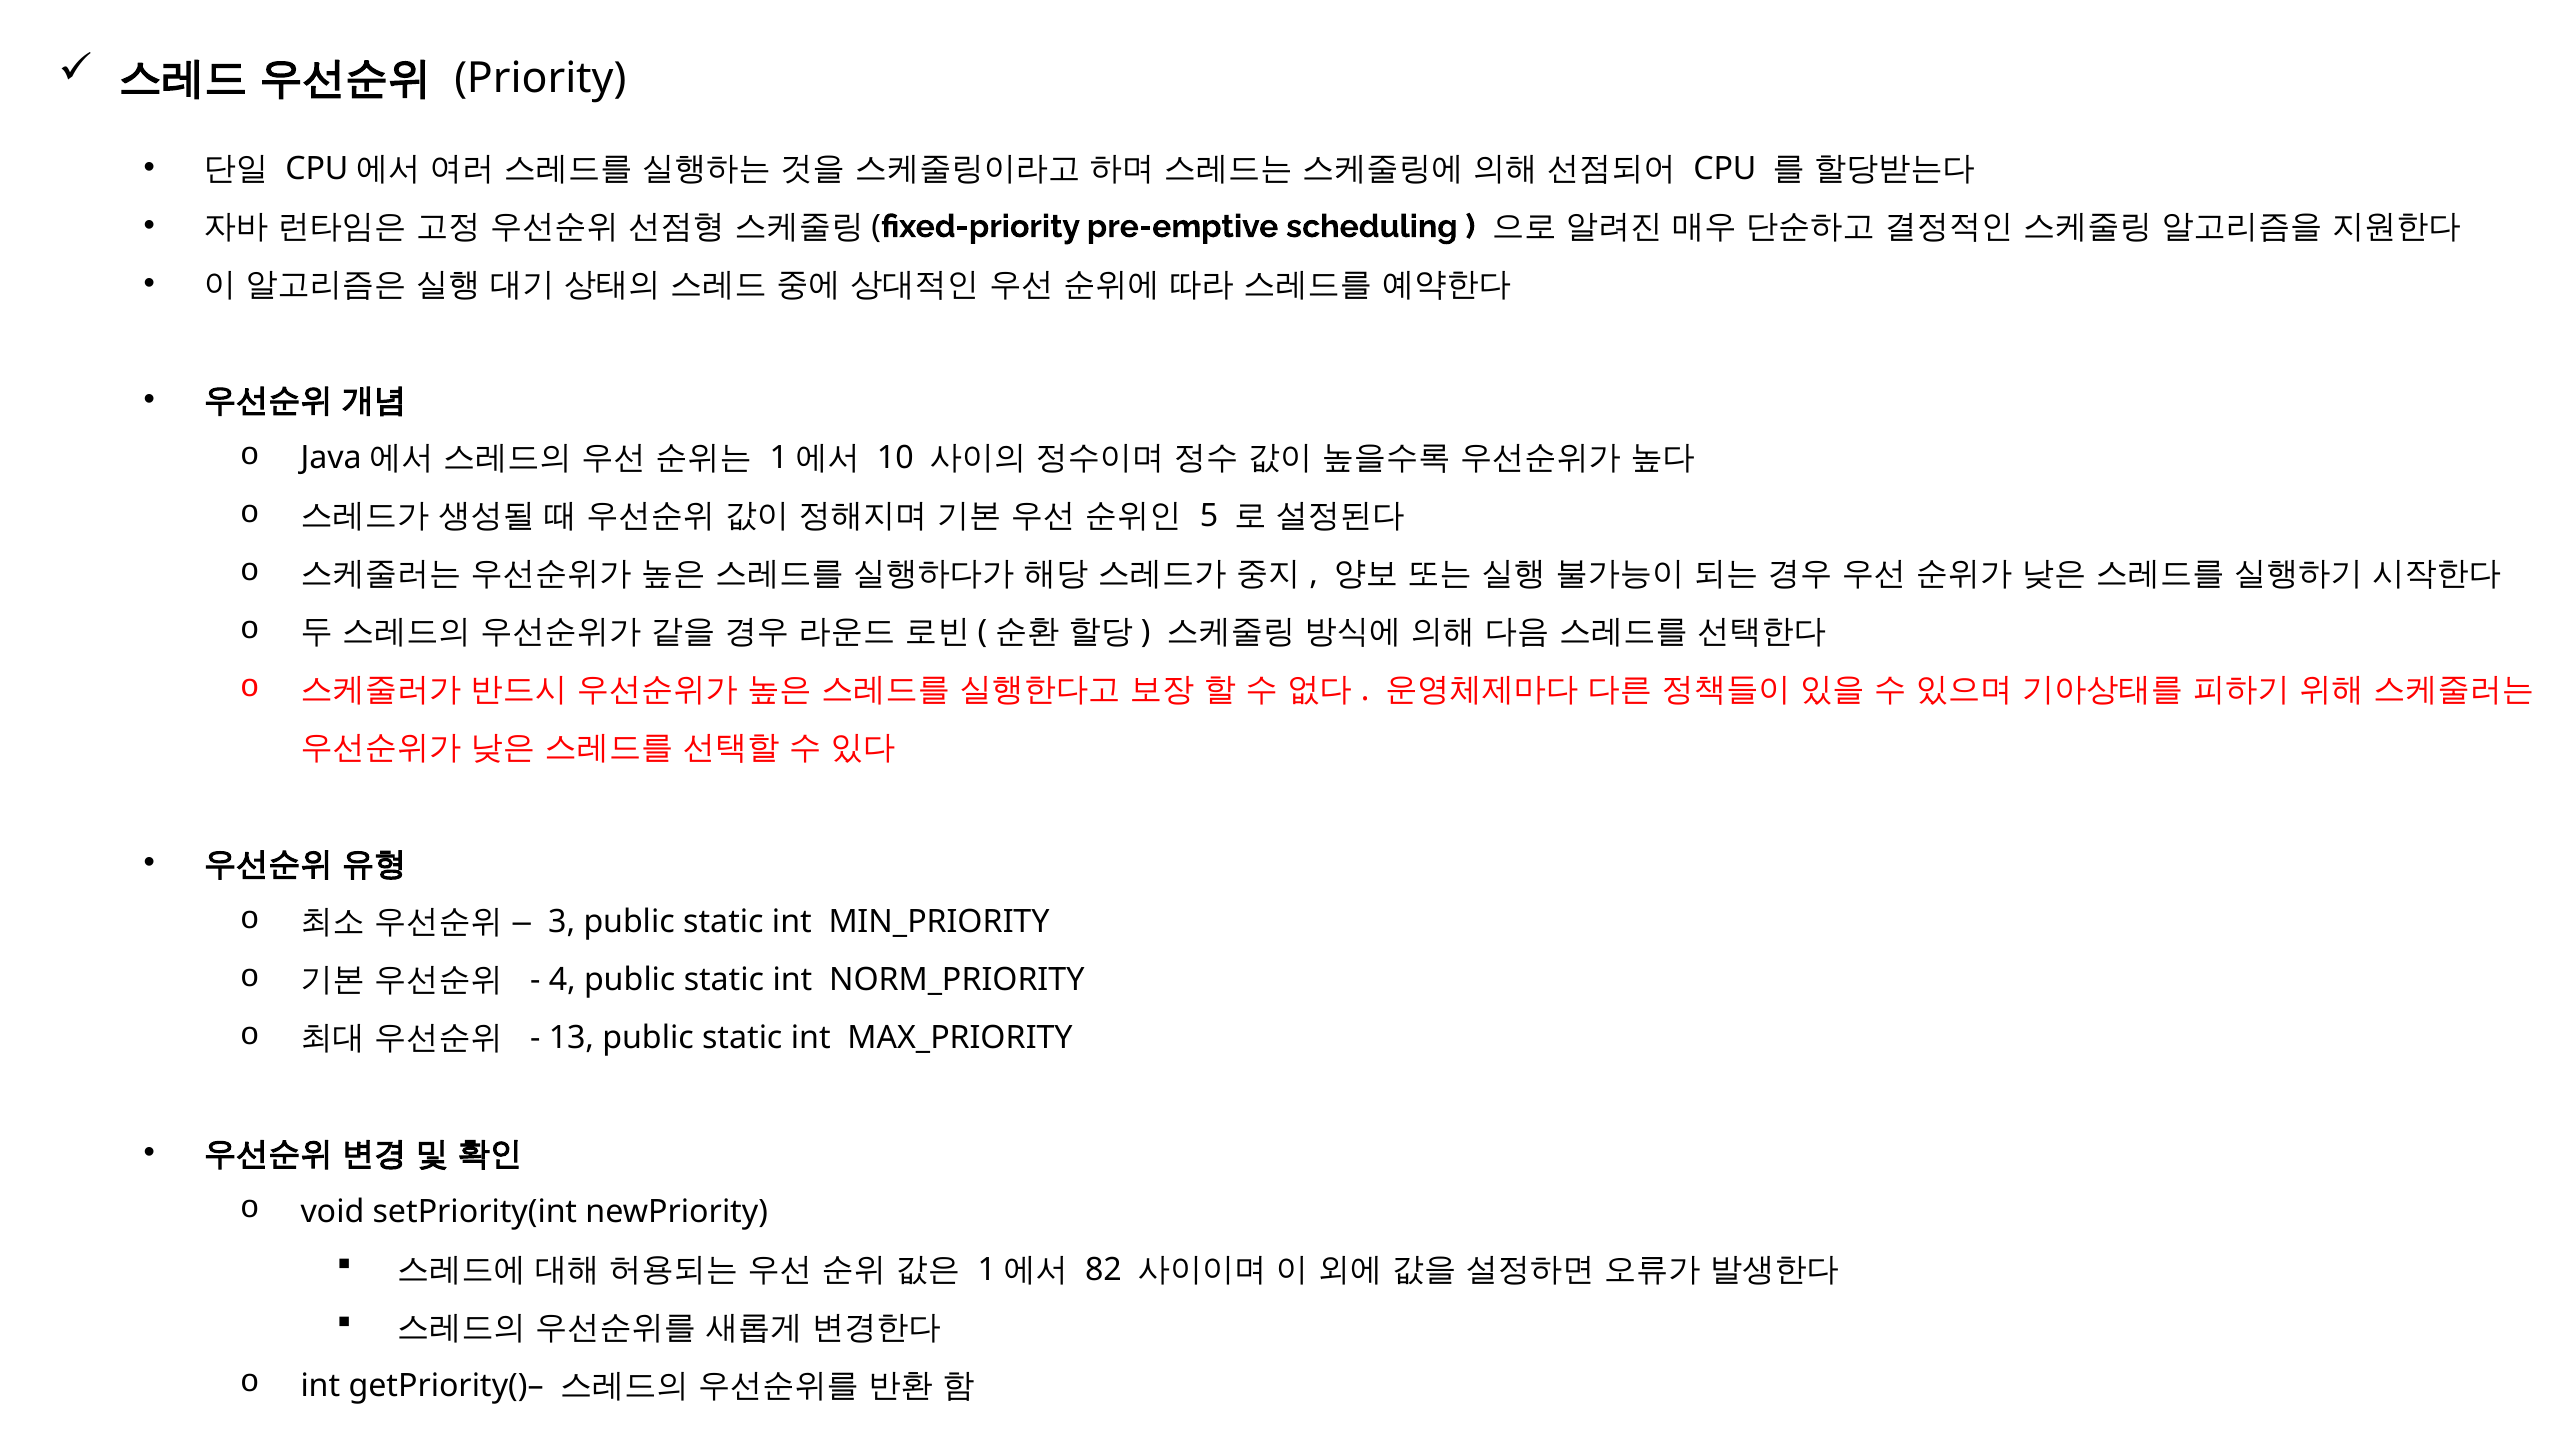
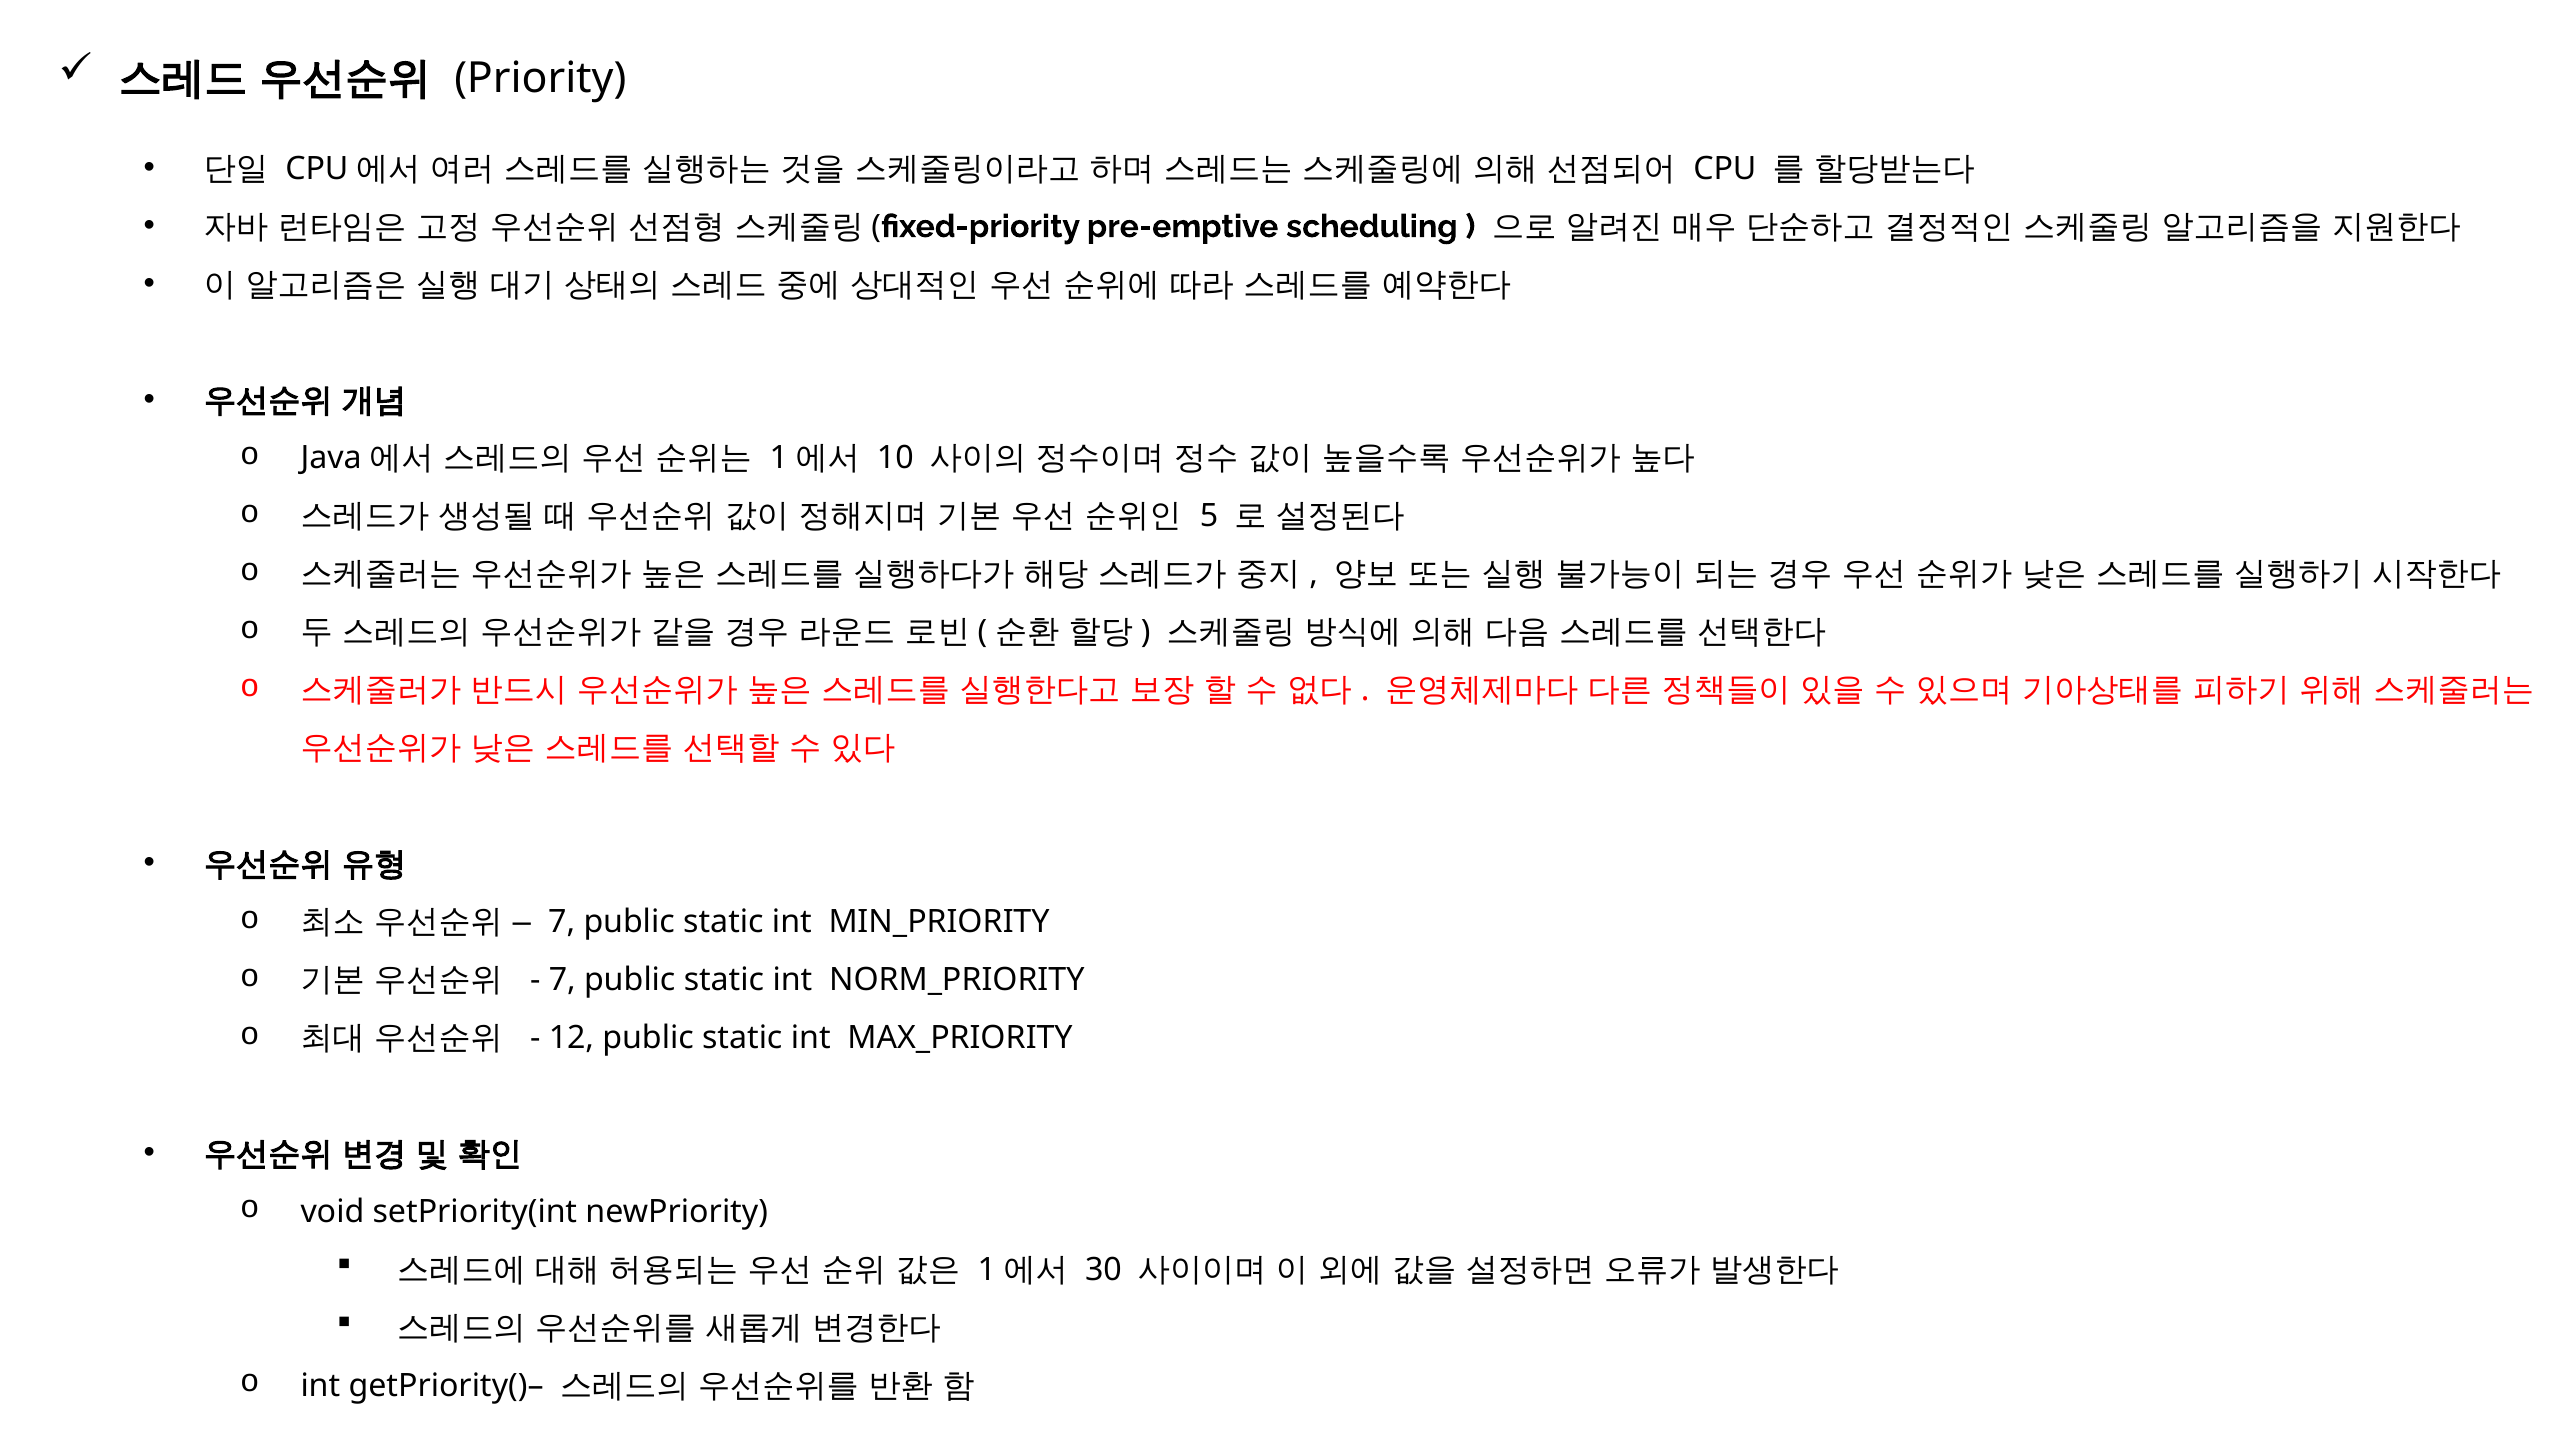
3 at (562, 922): 3 -> 7
4 at (562, 980): 4 -> 7
13: 13 -> 12
82: 82 -> 30
